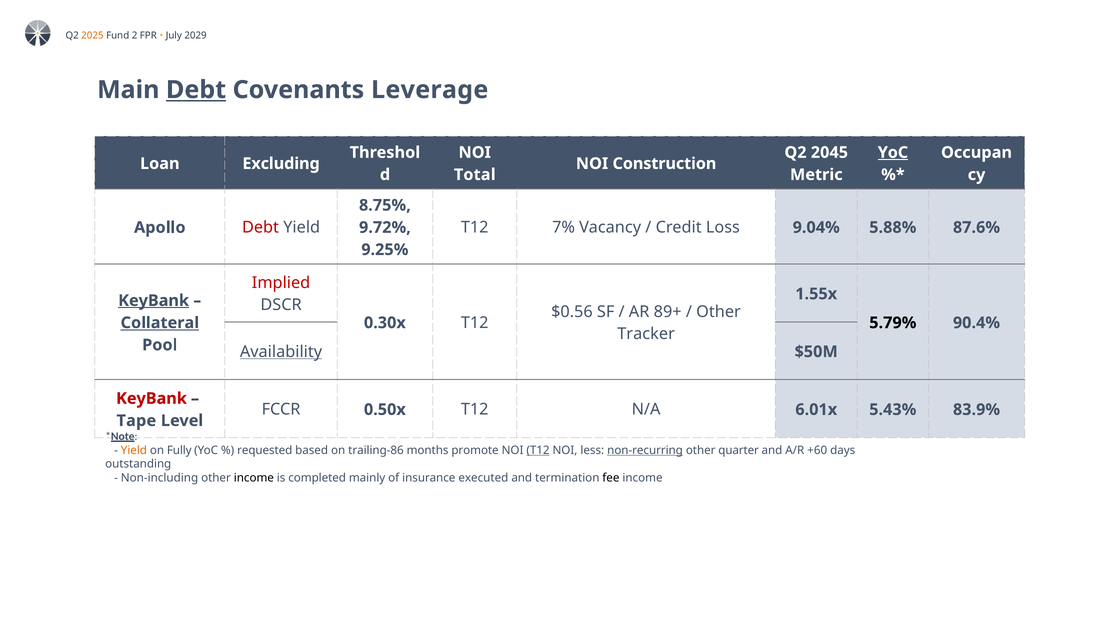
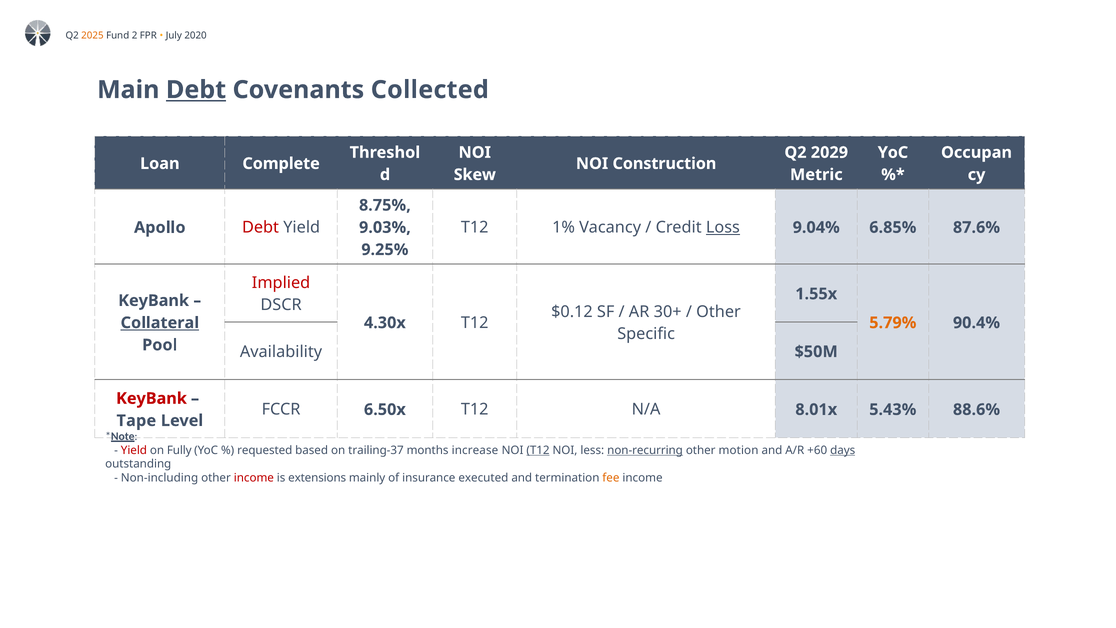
2029: 2029 -> 2020
Leverage: Leverage -> Collected
2045: 2045 -> 2029
YoC at (893, 152) underline: present -> none
Excluding: Excluding -> Complete
Total: Total -> Skew
7%: 7% -> 1%
Loss underline: none -> present
5.88%: 5.88% -> 6.85%
9.72%: 9.72% -> 9.03%
KeyBank at (154, 300) underline: present -> none
$0.56: $0.56 -> $0.12
89+: 89+ -> 30+
0.30x: 0.30x -> 4.30x
5.79% colour: black -> orange
Tracker: Tracker -> Specific
Availability underline: present -> none
0.50x: 0.50x -> 6.50x
6.01x: 6.01x -> 8.01x
83.9%: 83.9% -> 88.6%
Yield at (134, 450) colour: orange -> red
trailing-86: trailing-86 -> trailing-37
promote: promote -> increase
quarter: quarter -> motion
days underline: none -> present
income at (254, 478) colour: black -> red
completed: completed -> extensions
fee colour: black -> orange
